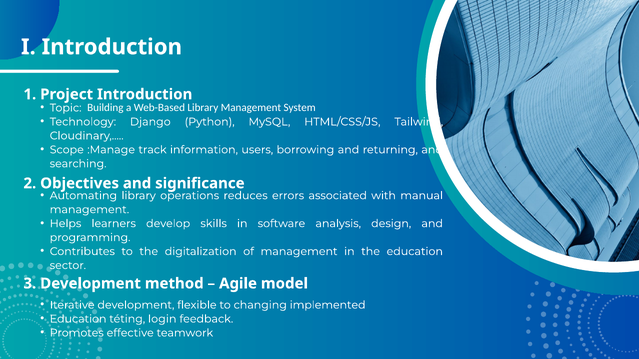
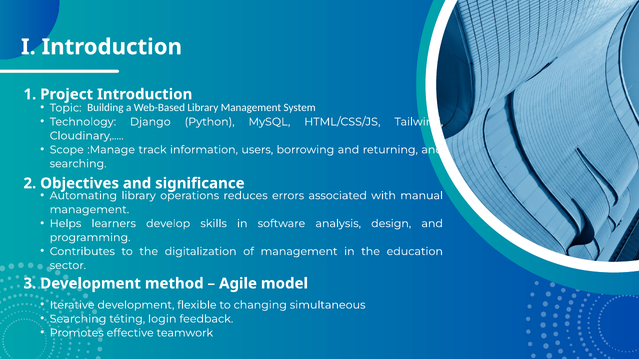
implemented: implemented -> simultaneous
Education at (78, 319): Education -> Searching
